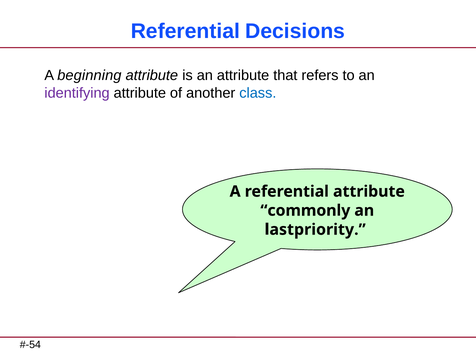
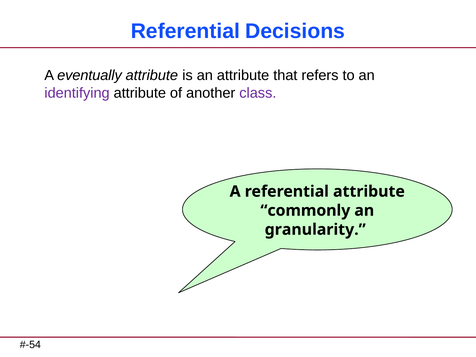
beginning: beginning -> eventually
class colour: blue -> purple
lastpriority: lastpriority -> granularity
